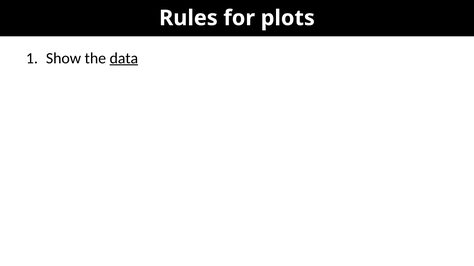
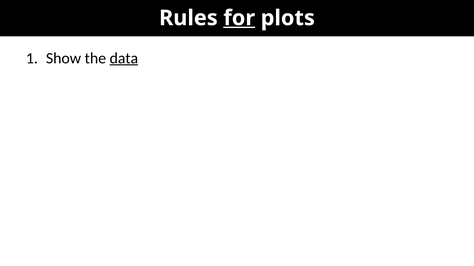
for underline: none -> present
